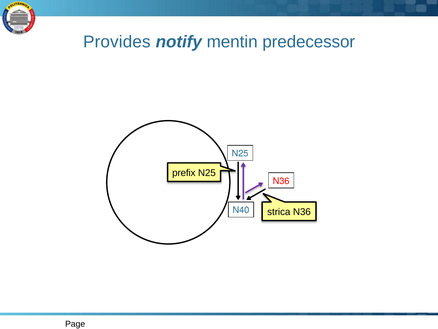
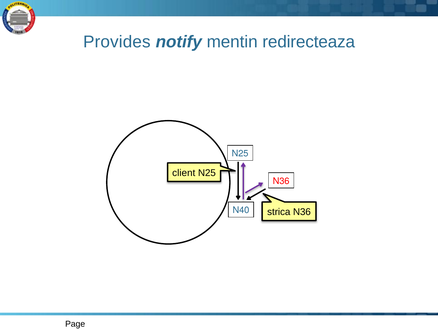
predecessor: predecessor -> redirecteaza
prefix: prefix -> client
